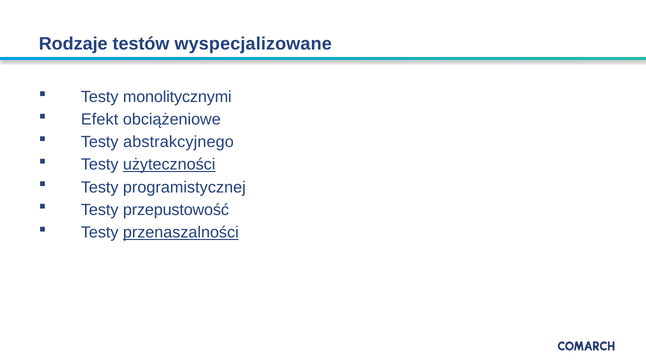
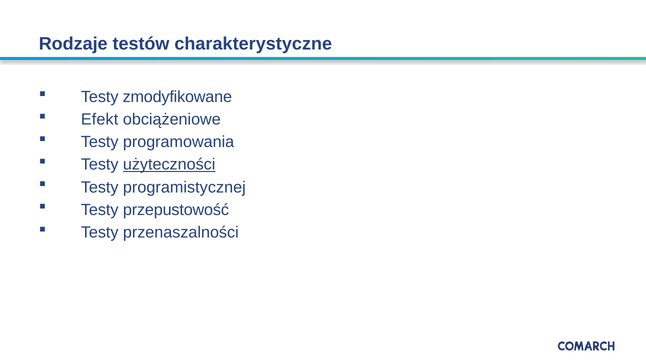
wyspecjalizowane: wyspecjalizowane -> charakterystyczne
monolitycznymi: monolitycznymi -> zmodyfikowane
abstrakcyjnego: abstrakcyjnego -> programowania
przenaszalności underline: present -> none
